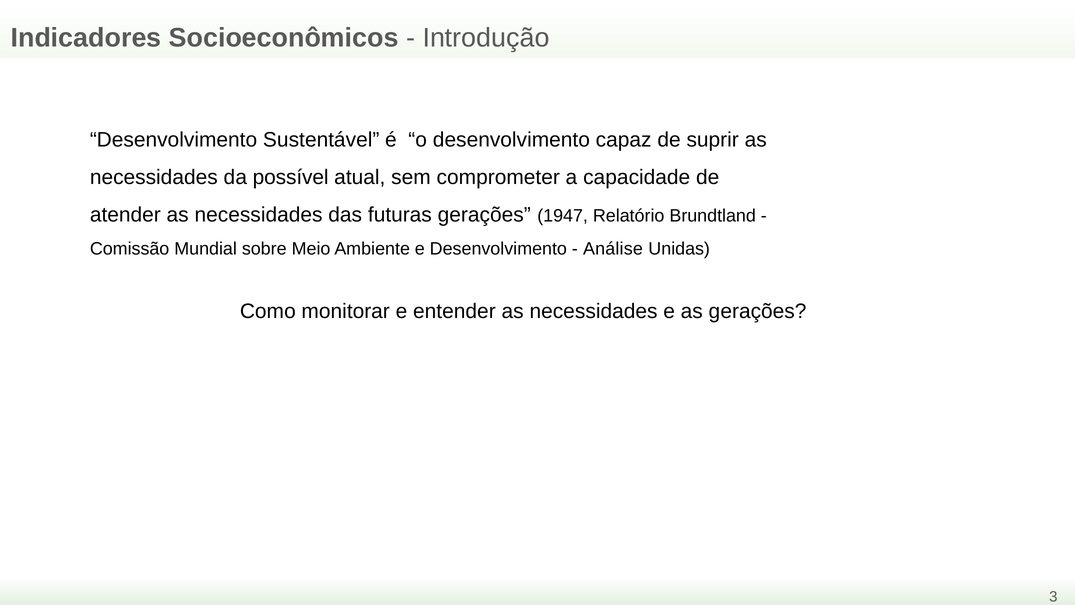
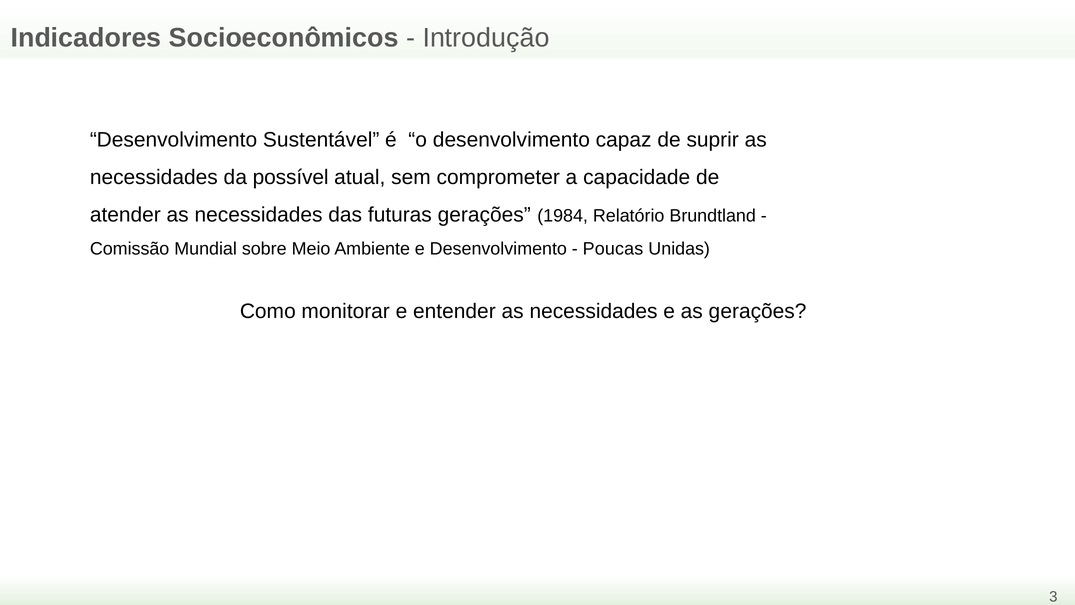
1947: 1947 -> 1984
Análise: Análise -> Poucas
